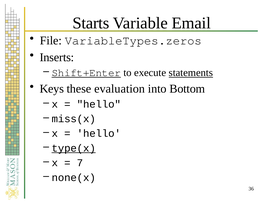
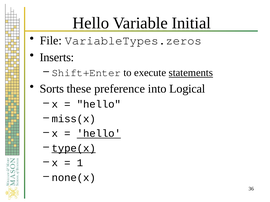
Starts at (91, 23): Starts -> Hello
Email: Email -> Initial
Shift+Enter underline: present -> none
Keys: Keys -> Sorts
evaluation: evaluation -> preference
Bottom: Bottom -> Logical
hello at (99, 134) underline: none -> present
7: 7 -> 1
